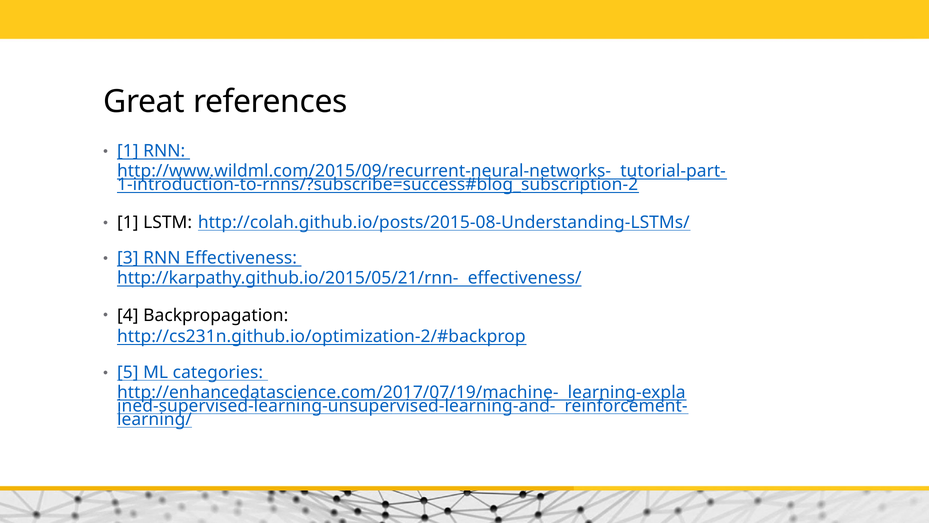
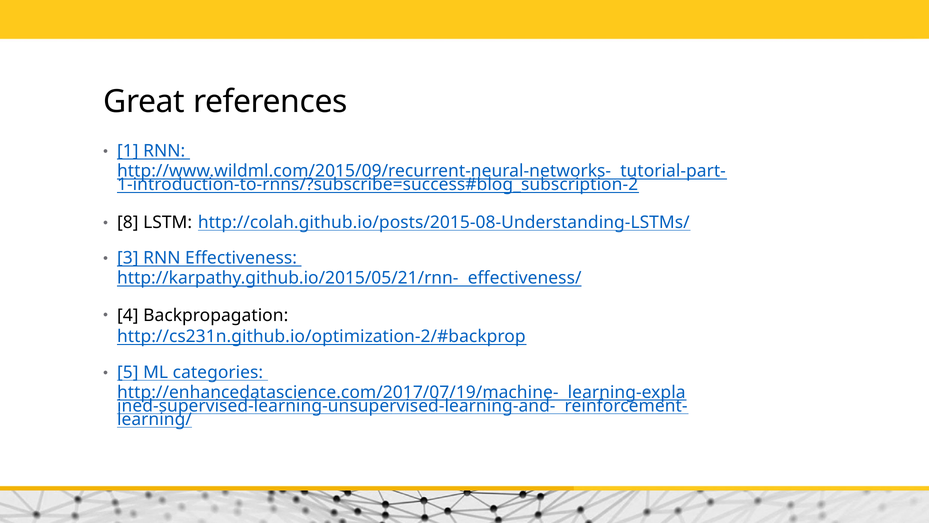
1 at (128, 222): 1 -> 8
